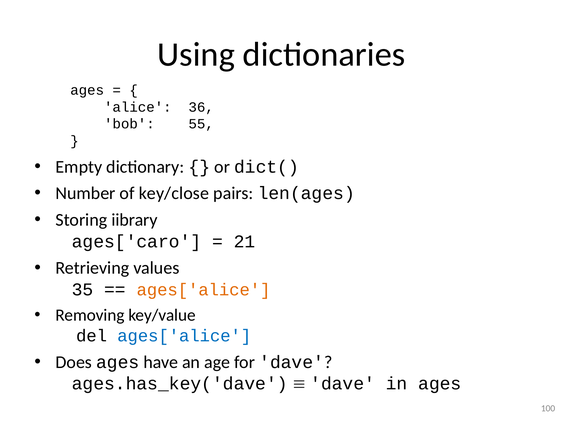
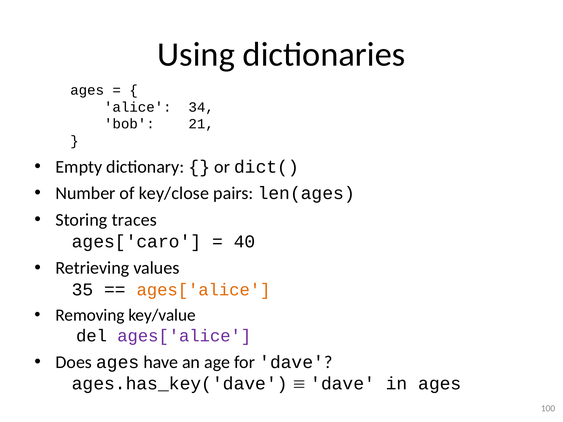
36: 36 -> 34
55: 55 -> 21
iibrary: iibrary -> traces
21: 21 -> 40
ages['alice at (184, 336) colour: blue -> purple
